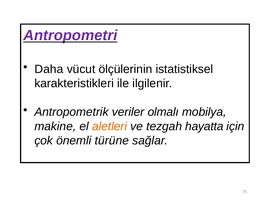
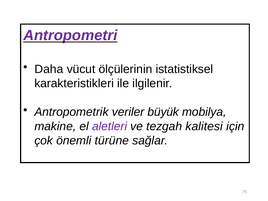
olmalı: olmalı -> büyük
aletleri colour: orange -> purple
hayatta: hayatta -> kalitesi
